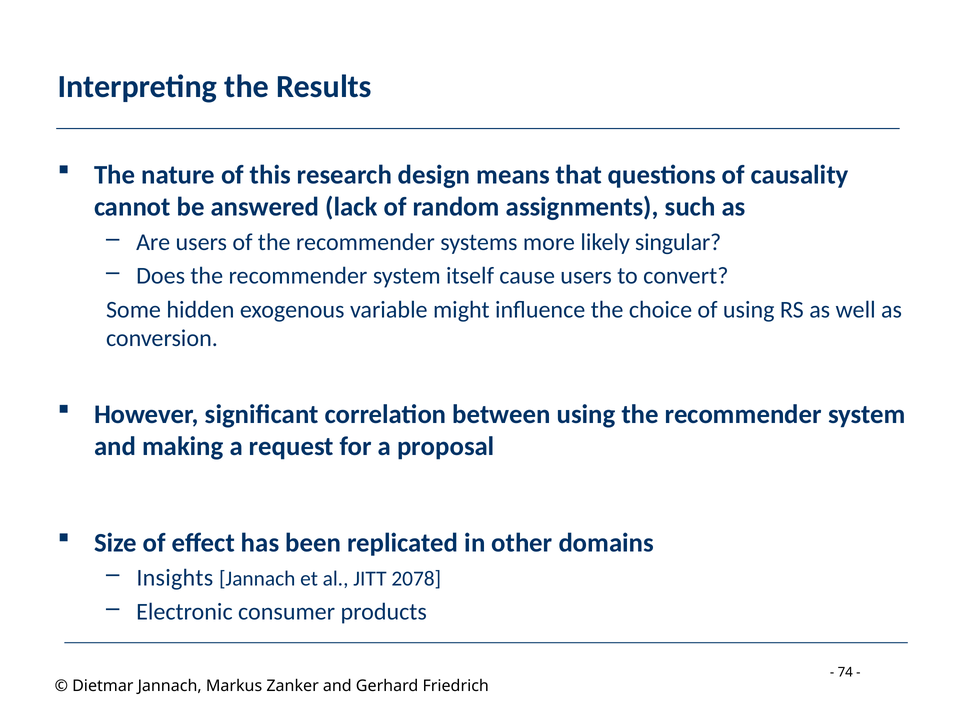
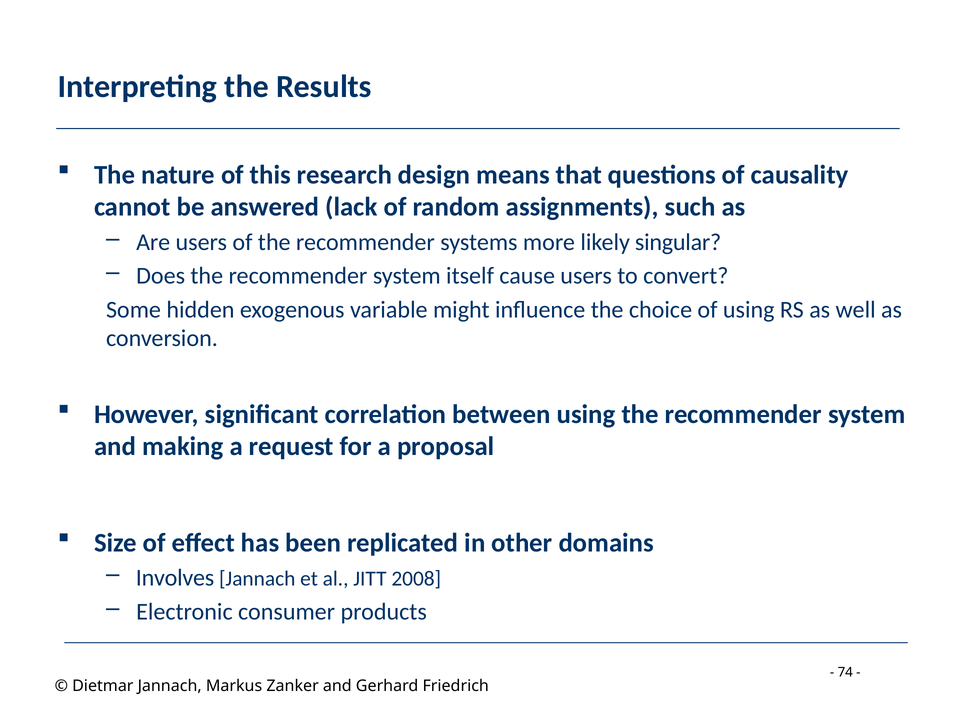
Insights: Insights -> Involves
2078: 2078 -> 2008
